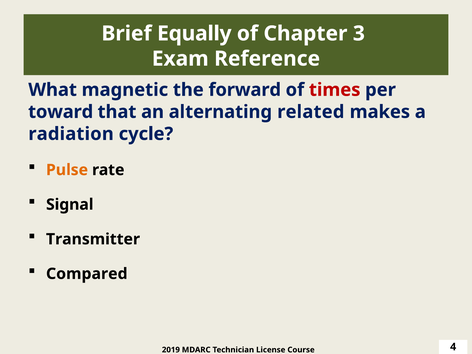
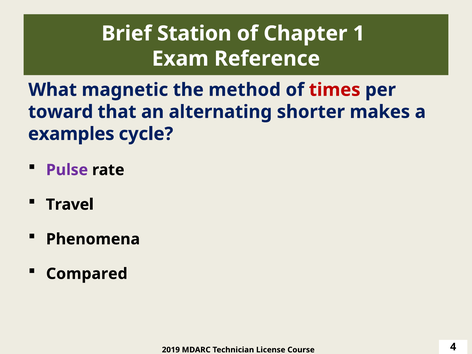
Equally: Equally -> Station
3: 3 -> 1
forward: forward -> method
related: related -> shorter
radiation: radiation -> examples
Pulse colour: orange -> purple
Signal: Signal -> Travel
Transmitter: Transmitter -> Phenomena
